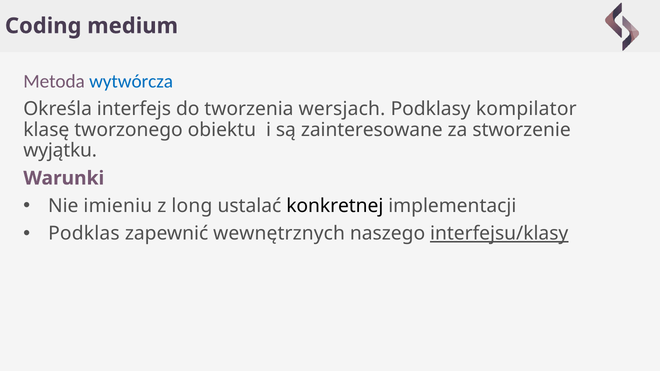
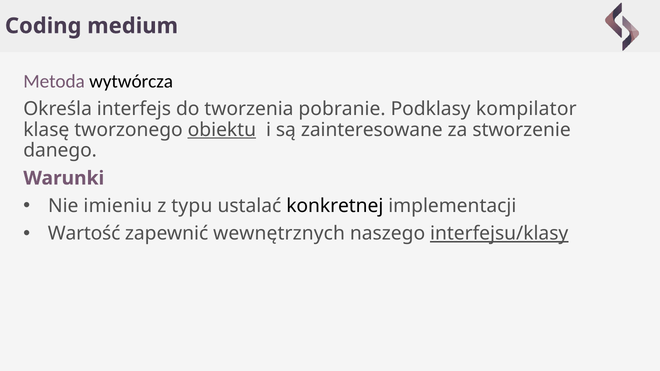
wytwórcza colour: blue -> black
wersjach: wersjach -> pobranie
obiektu underline: none -> present
wyjątku: wyjątku -> danego
long: long -> typu
Podklas: Podklas -> Wartość
